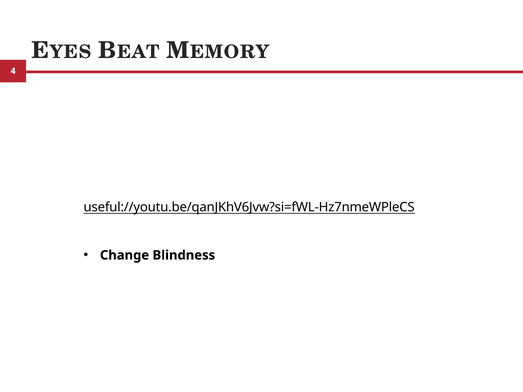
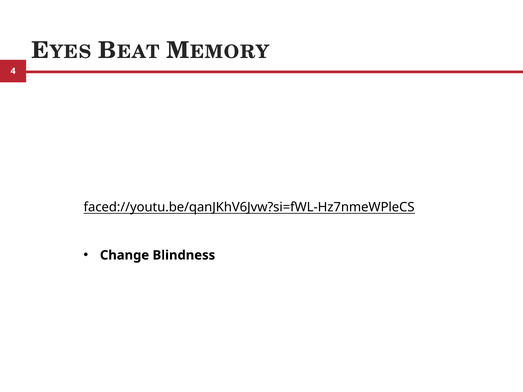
useful://youtu.be/qanJKhV6Jvw?si=fWL-Hz7nmeWPleCS: useful://youtu.be/qanJKhV6Jvw?si=fWL-Hz7nmeWPleCS -> faced://youtu.be/qanJKhV6Jvw?si=fWL-Hz7nmeWPleCS
